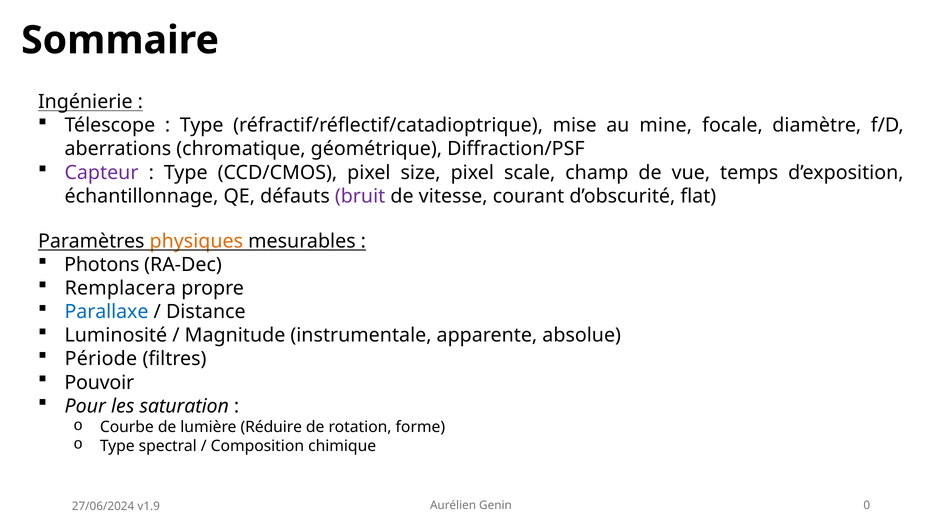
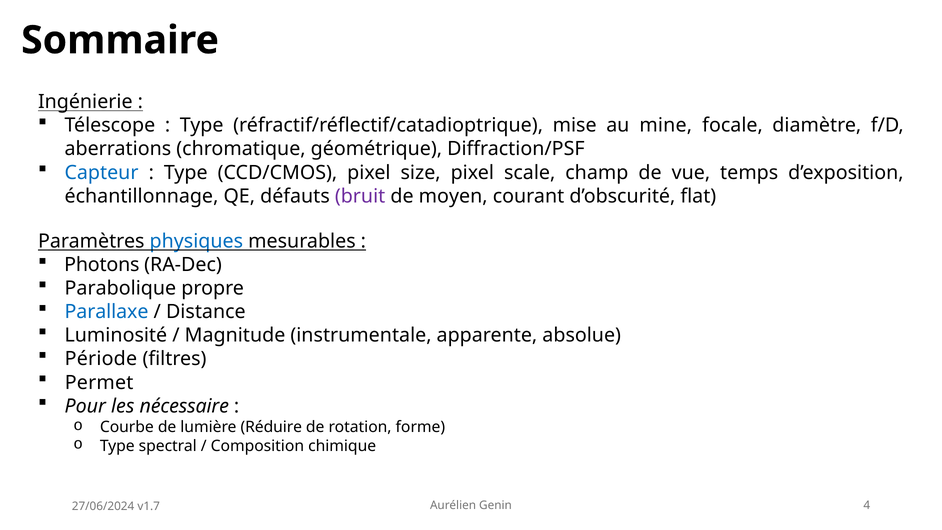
Capteur colour: purple -> blue
vitesse: vitesse -> moyen
physiques colour: orange -> blue
Remplacera: Remplacera -> Parabolique
Pouvoir: Pouvoir -> Permet
saturation: saturation -> nécessaire
0: 0 -> 4
v1.9: v1.9 -> v1.7
